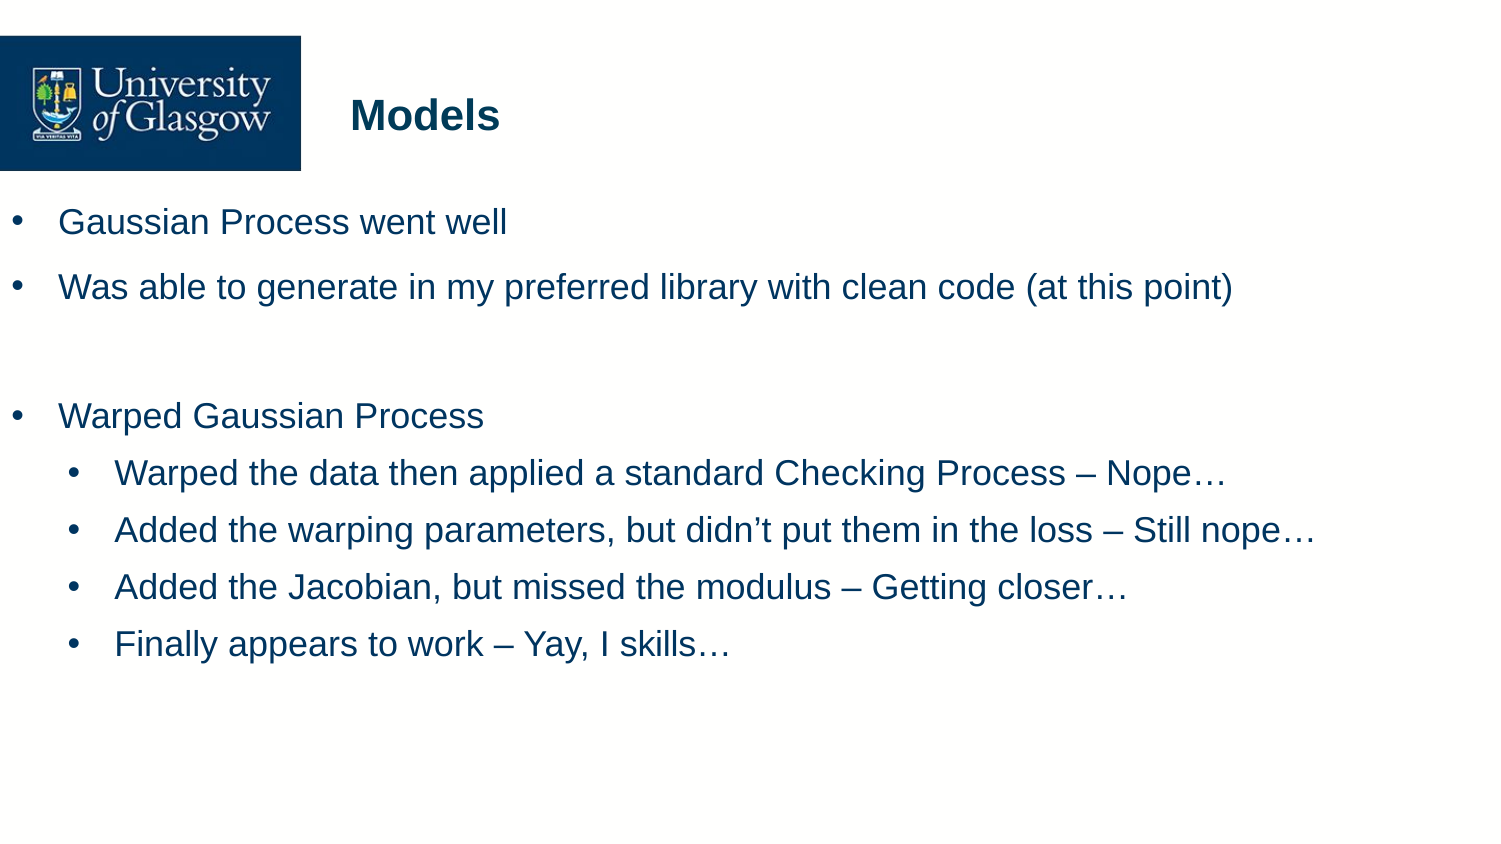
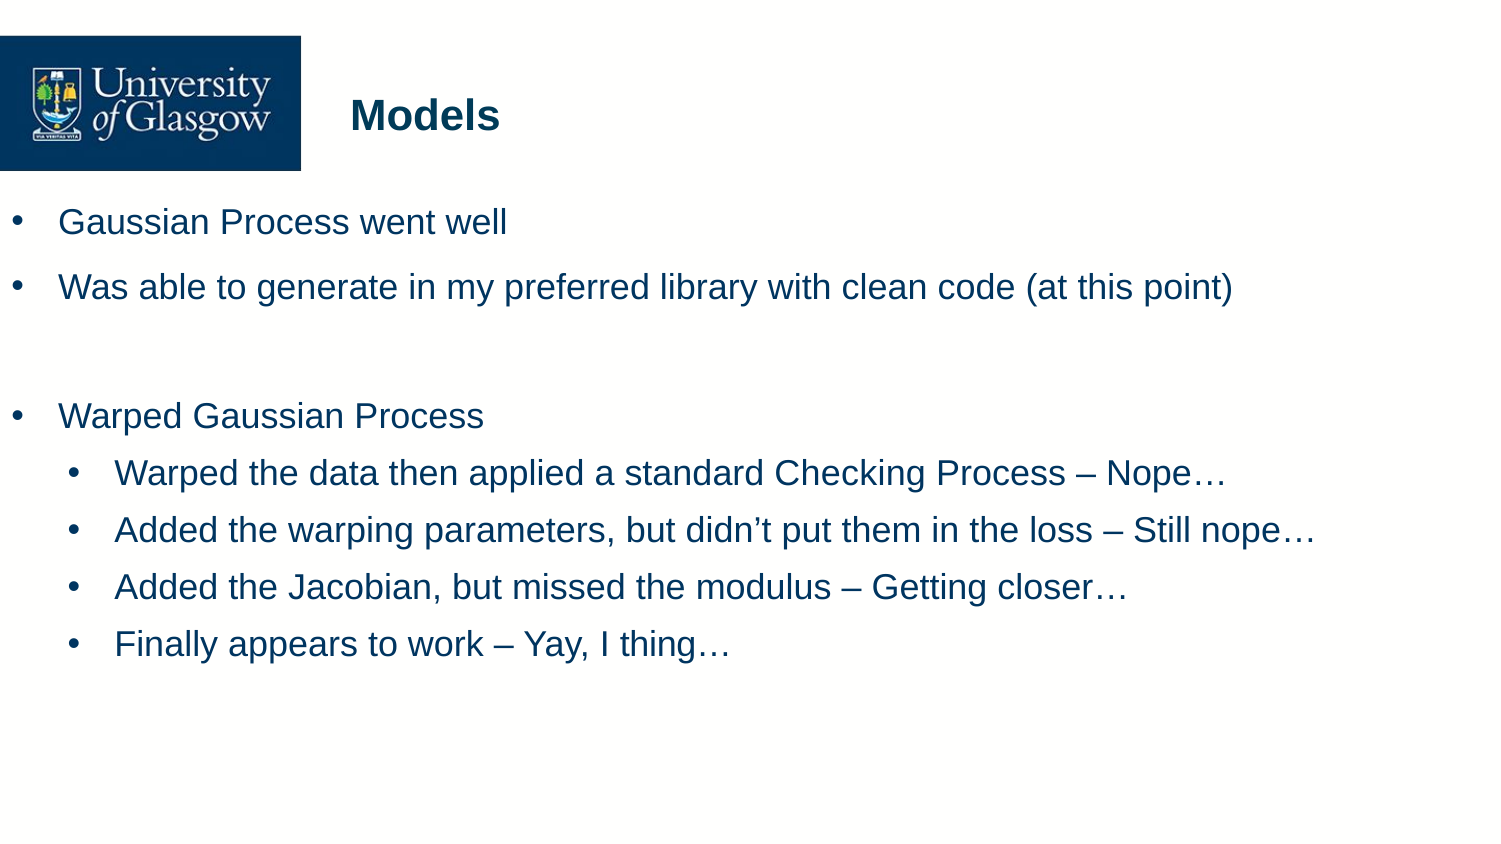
skills…: skills… -> thing…
